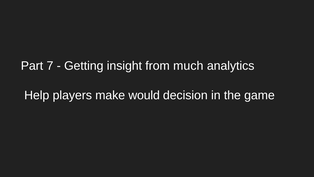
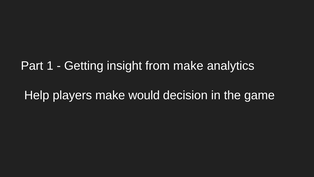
7: 7 -> 1
from much: much -> make
